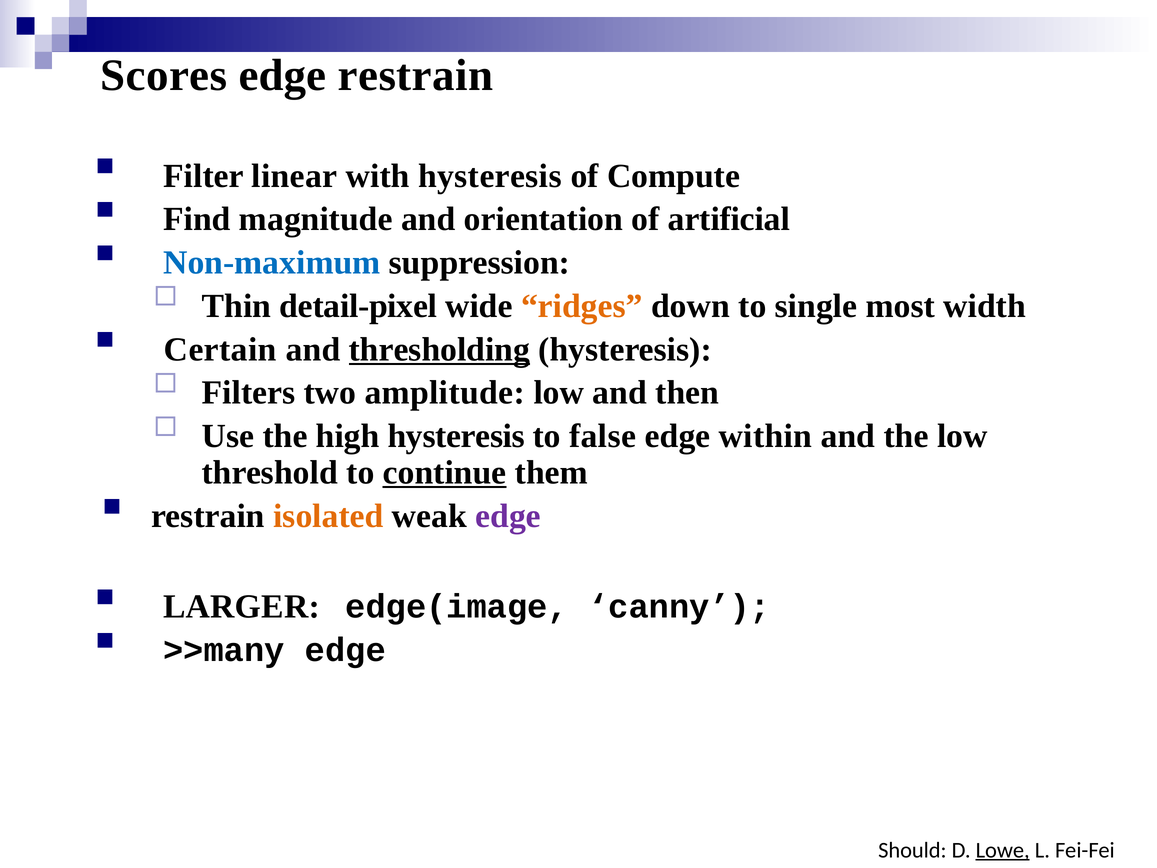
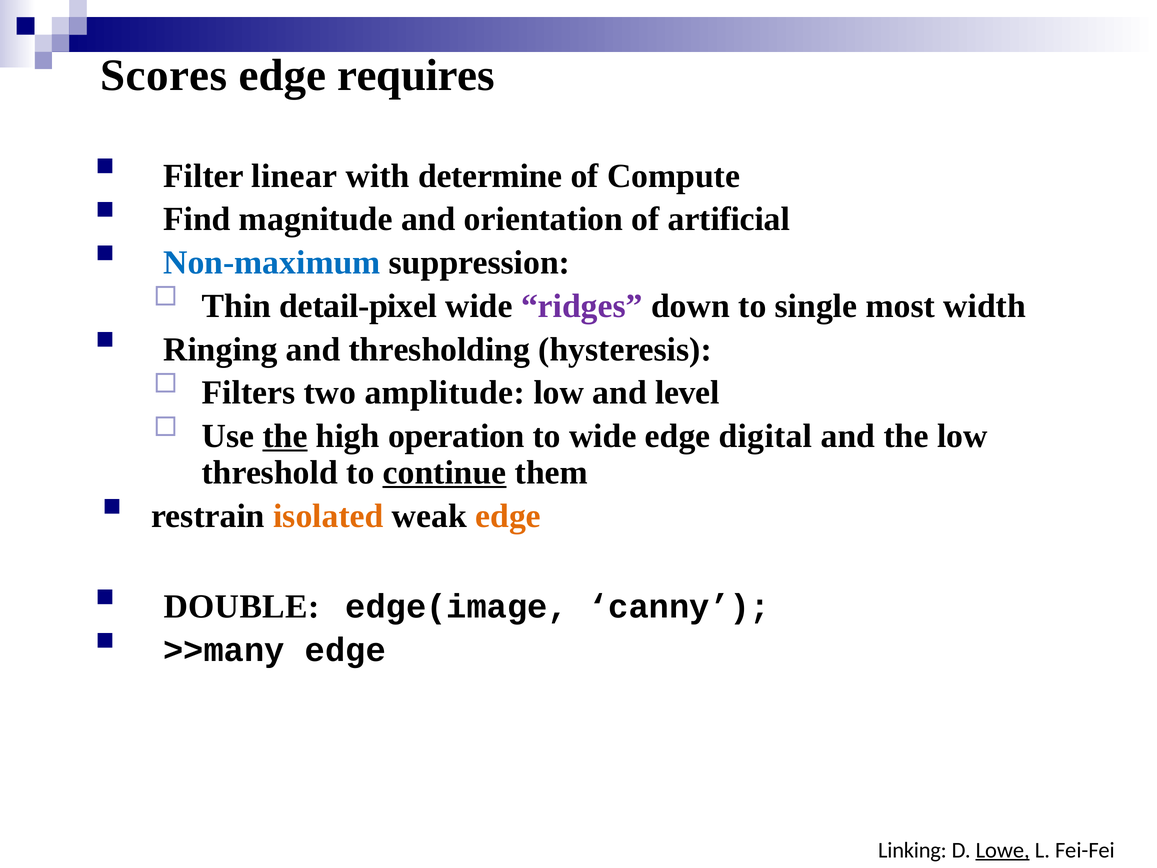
edge restrain: restrain -> requires
with hysteresis: hysteresis -> determine
ridges colour: orange -> purple
Certain: Certain -> Ringing
thresholding underline: present -> none
then: then -> level
the at (285, 436) underline: none -> present
high hysteresis: hysteresis -> operation
to false: false -> wide
within: within -> digital
edge at (508, 516) colour: purple -> orange
LARGER: LARGER -> DOUBLE
Should: Should -> Linking
